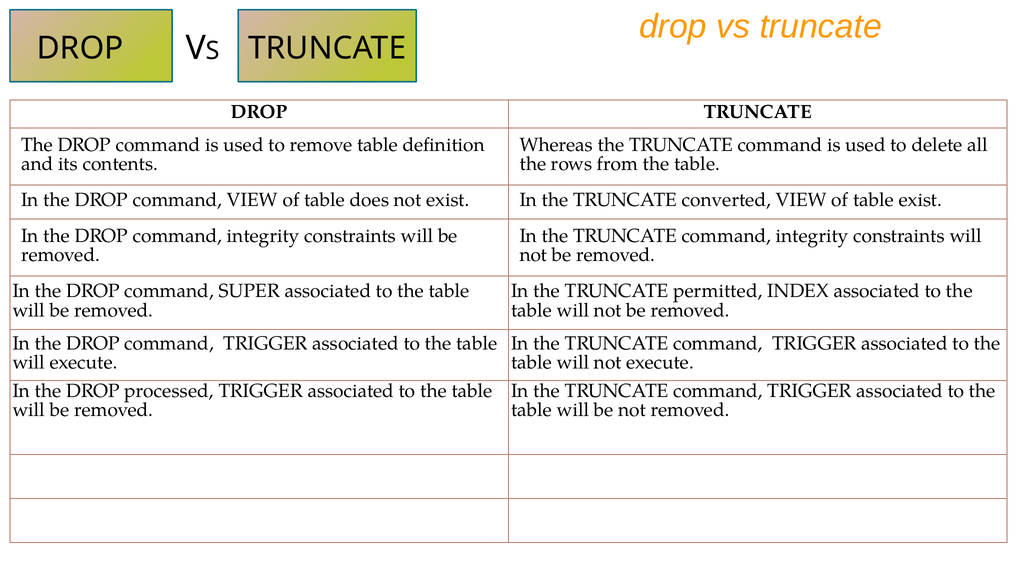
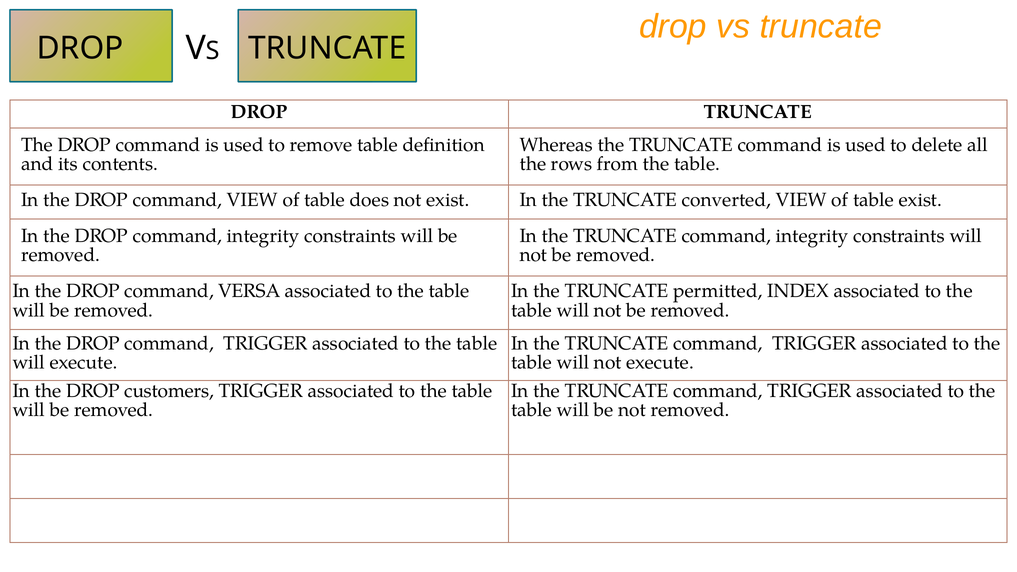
SUPER: SUPER -> VERSA
processed: processed -> customers
